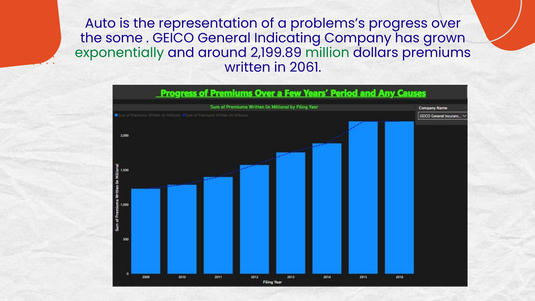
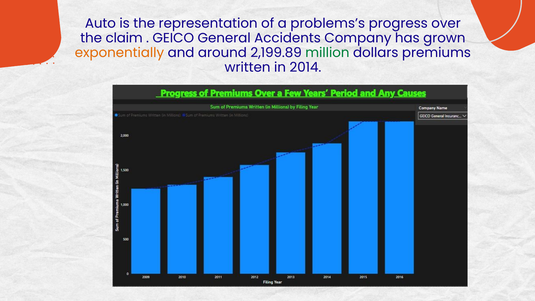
some: some -> claim
Indicating: Indicating -> Accidents
exponentially colour: green -> orange
2061: 2061 -> 2014
